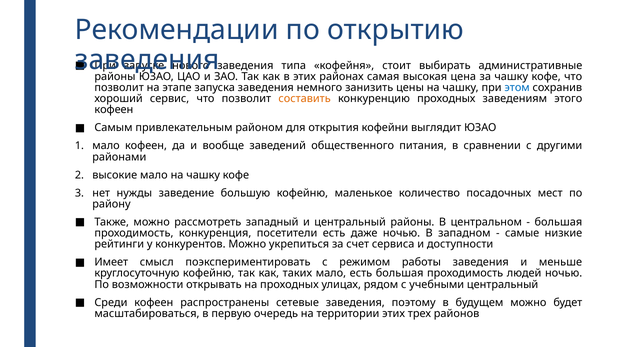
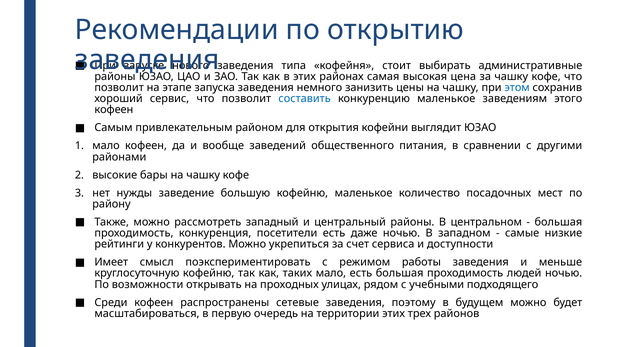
составить colour: orange -> blue
конкуренцию проходных: проходных -> маленькое
высокие мало: мало -> бары
учебными центральный: центральный -> подходящего
